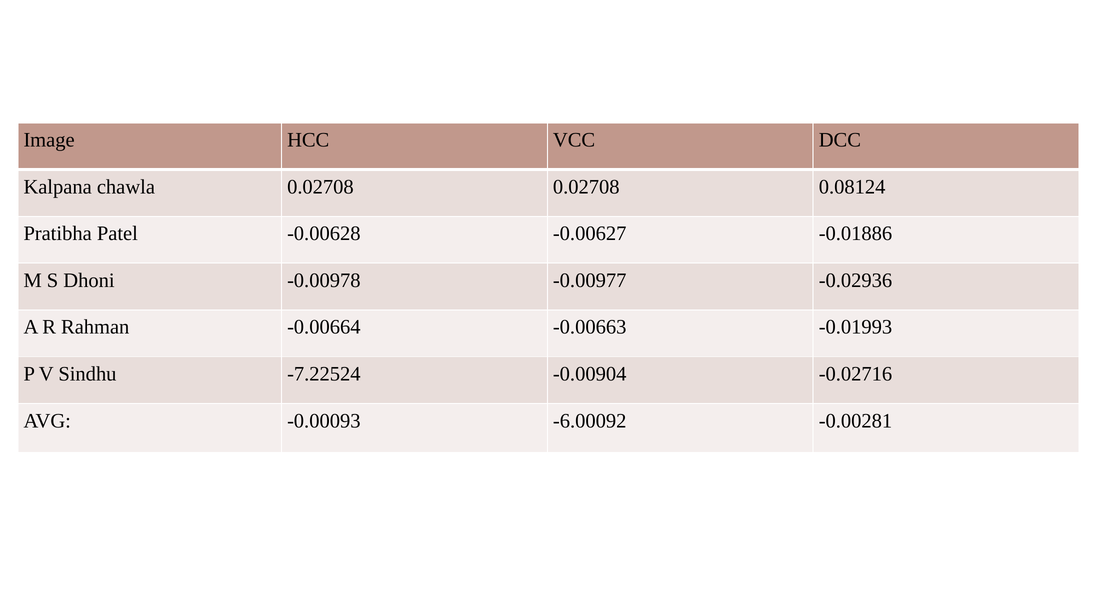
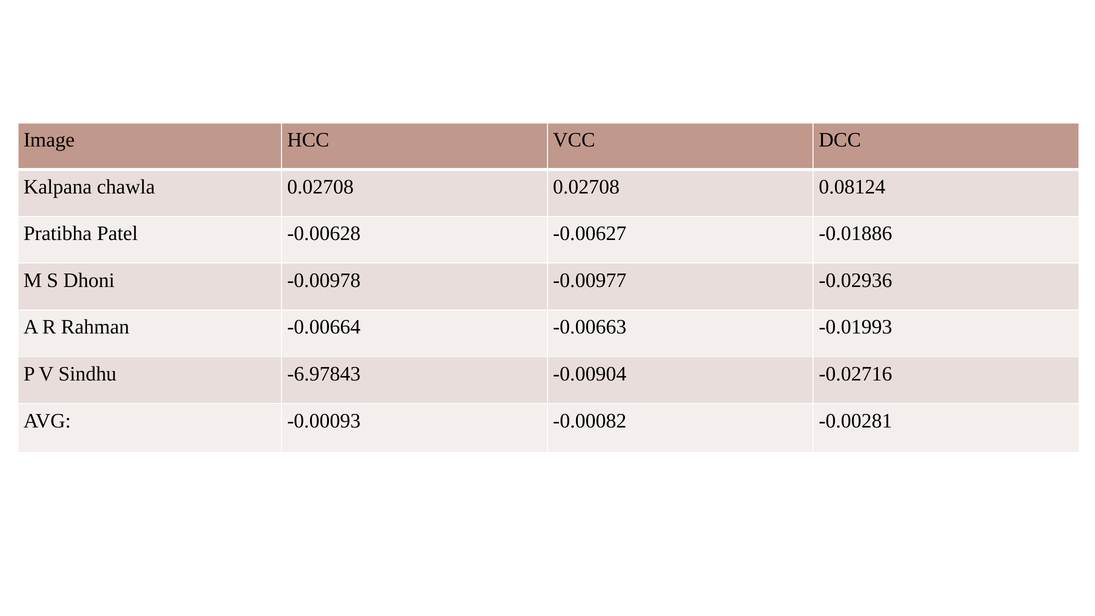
-7.22524: -7.22524 -> -6.97843
-6.00092: -6.00092 -> -0.00082
